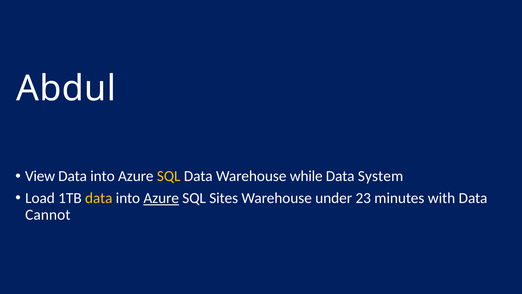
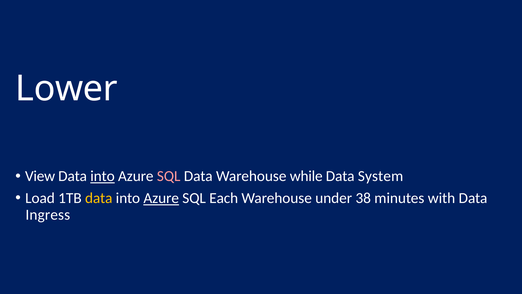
Abdul: Abdul -> Lower
into at (103, 176) underline: none -> present
SQL at (169, 176) colour: yellow -> pink
Sites: Sites -> Each
23: 23 -> 38
Cannot: Cannot -> Ingress
